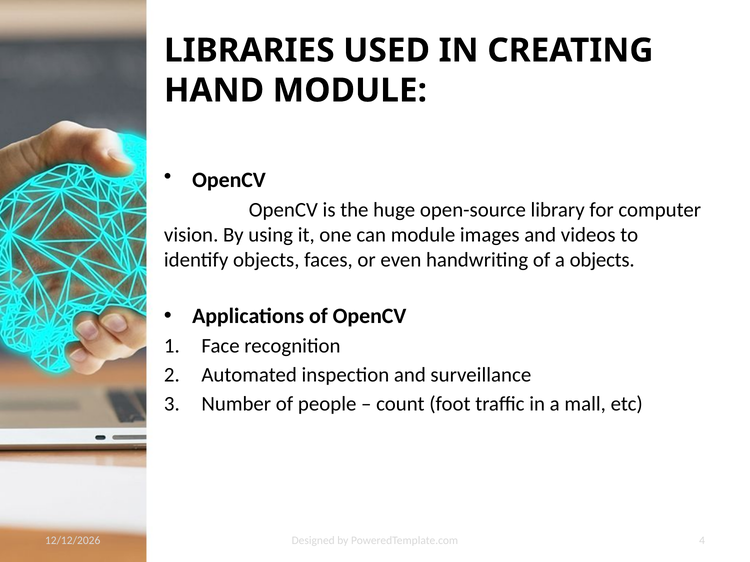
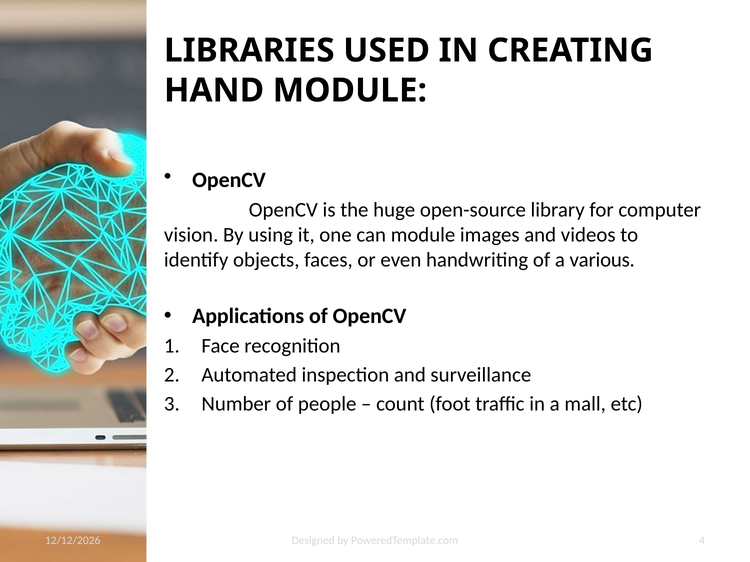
a objects: objects -> various
